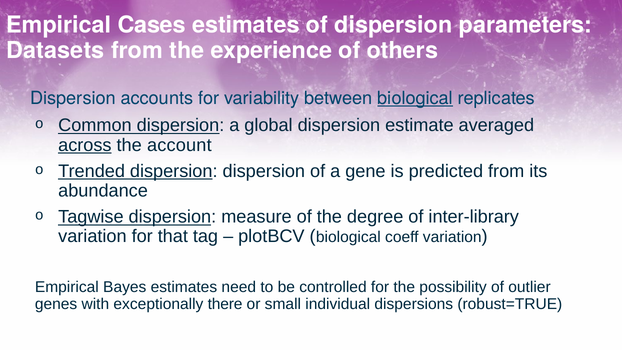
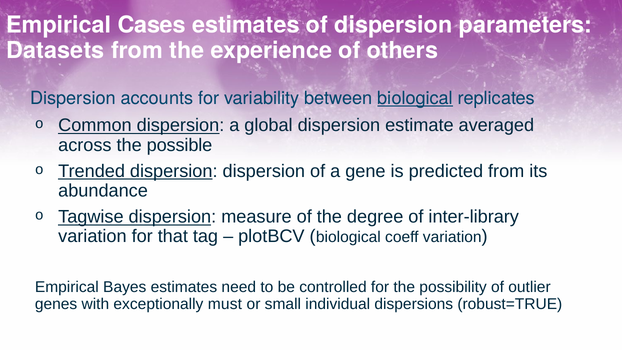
across underline: present -> none
account: account -> possible
there: there -> must
